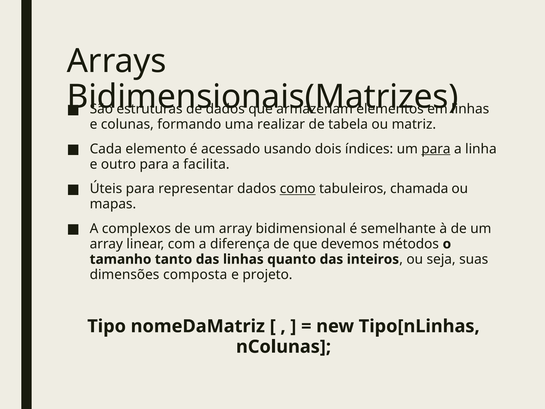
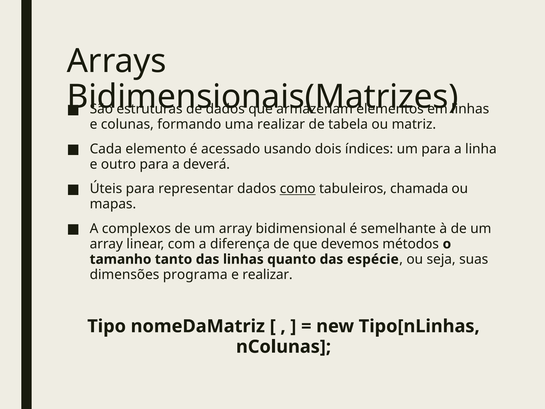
para at (436, 149) underline: present -> none
facilita: facilita -> deverá
inteiros: inteiros -> espécie
composta: composta -> programa
e projeto: projeto -> realizar
